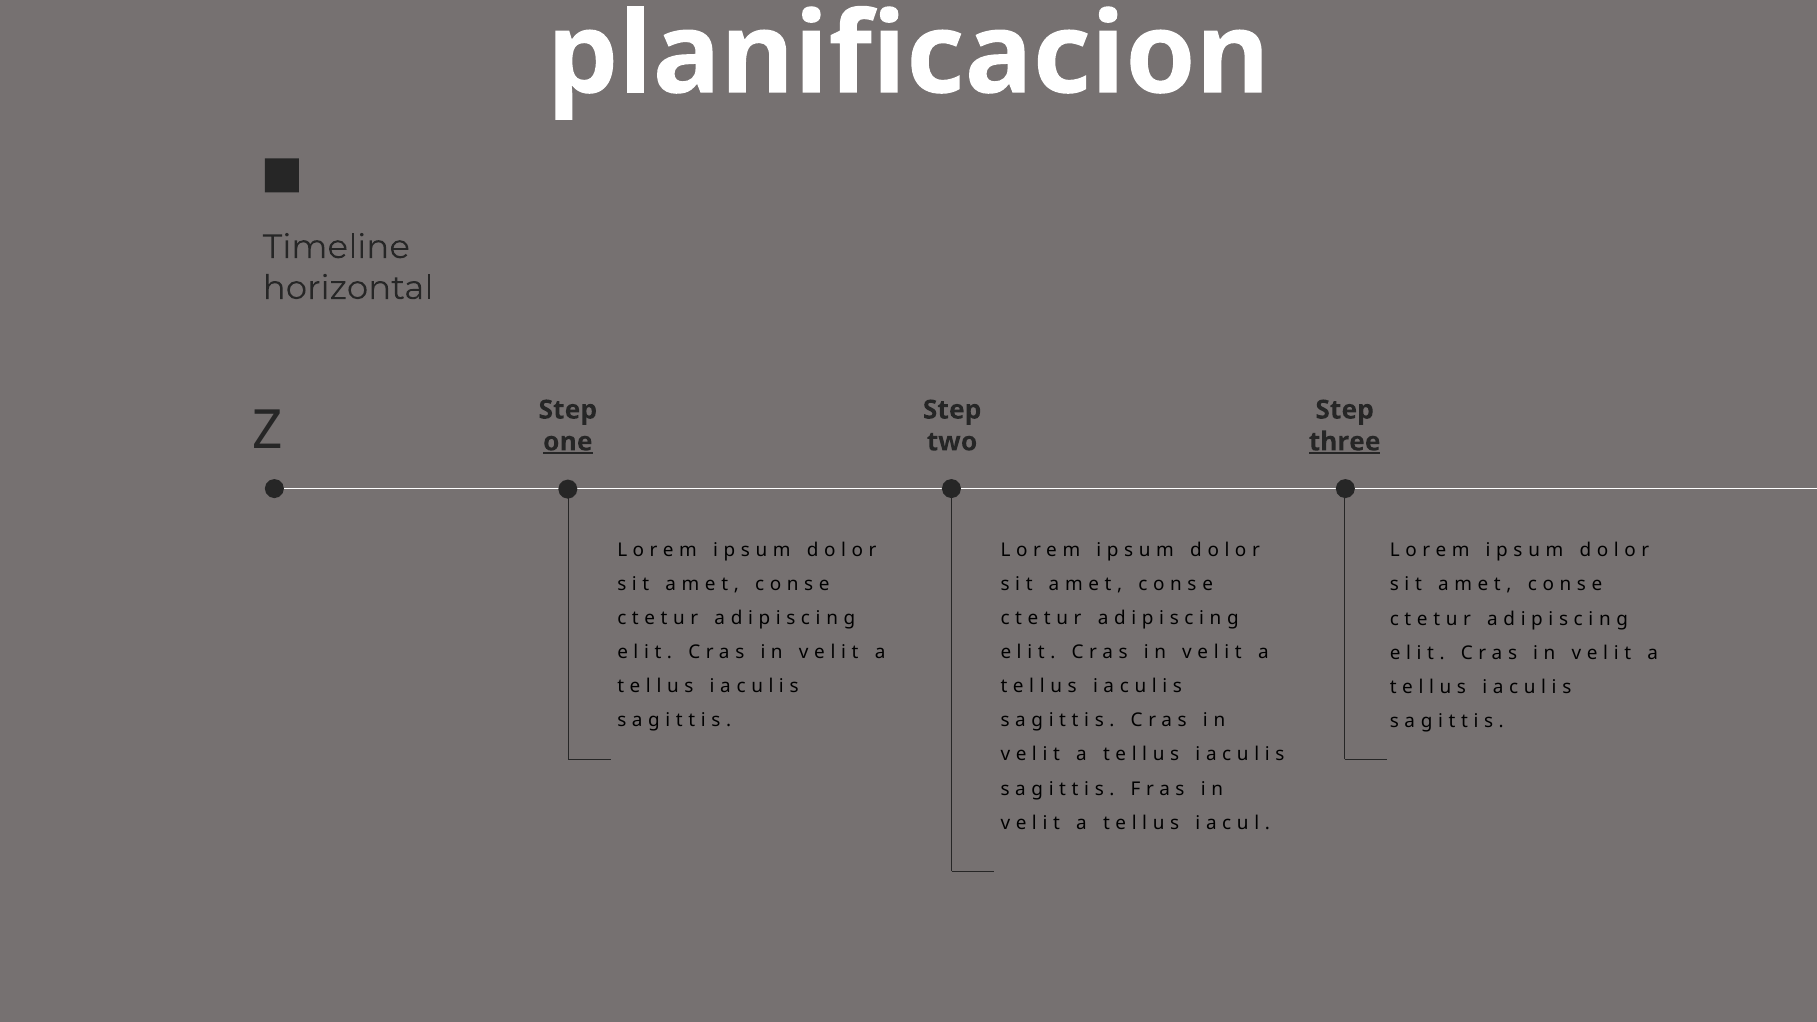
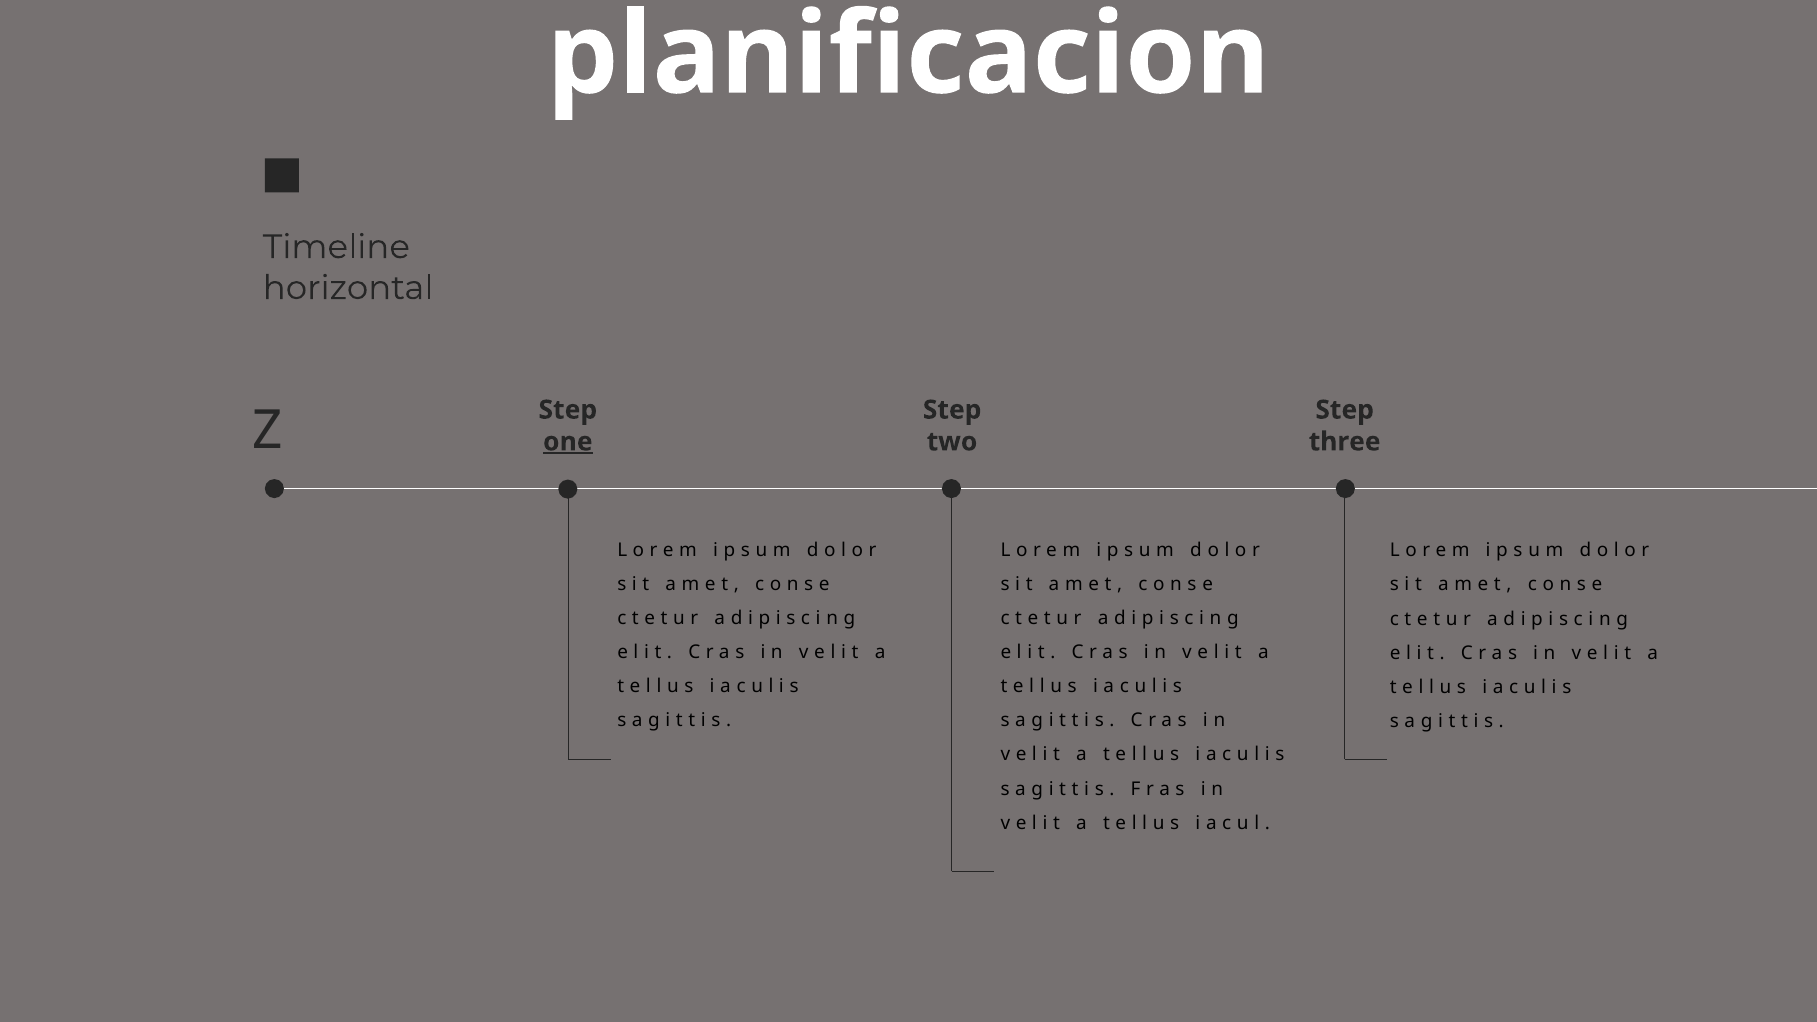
three underline: present -> none
